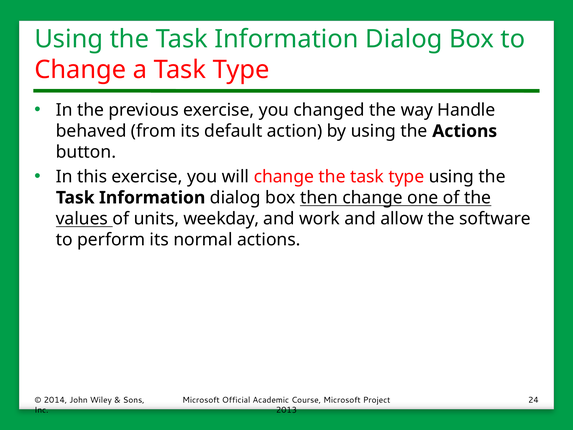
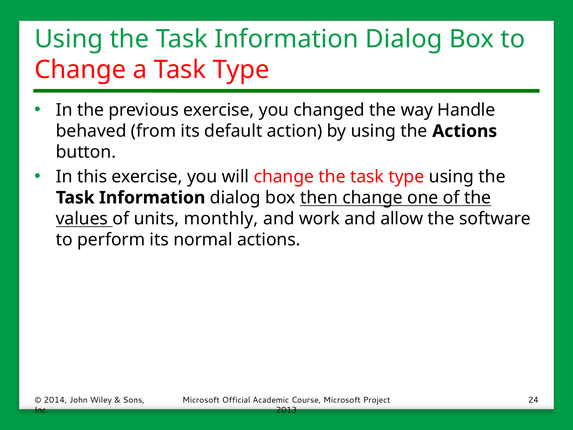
weekday: weekday -> monthly
